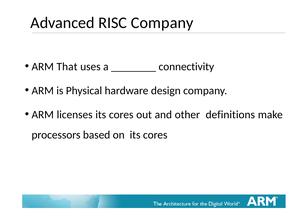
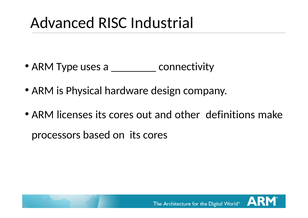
RISC Company: Company -> Industrial
That: That -> Type
